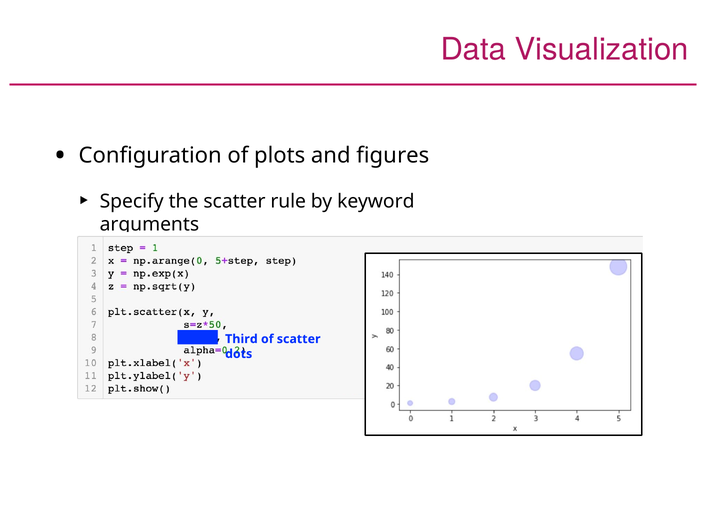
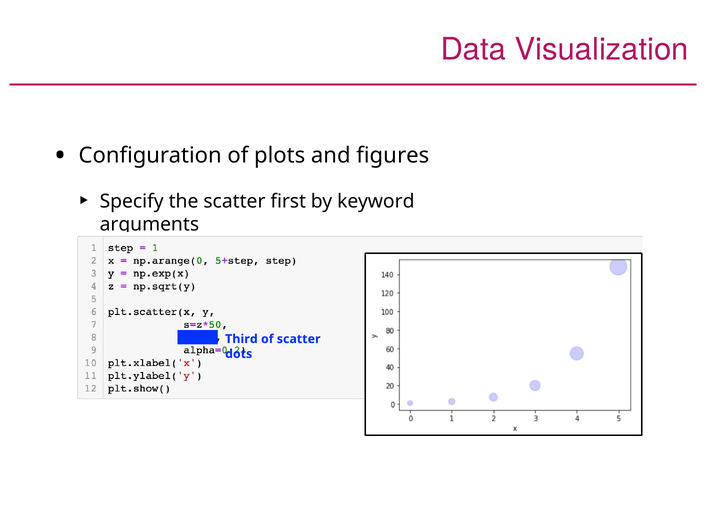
rule: rule -> first
